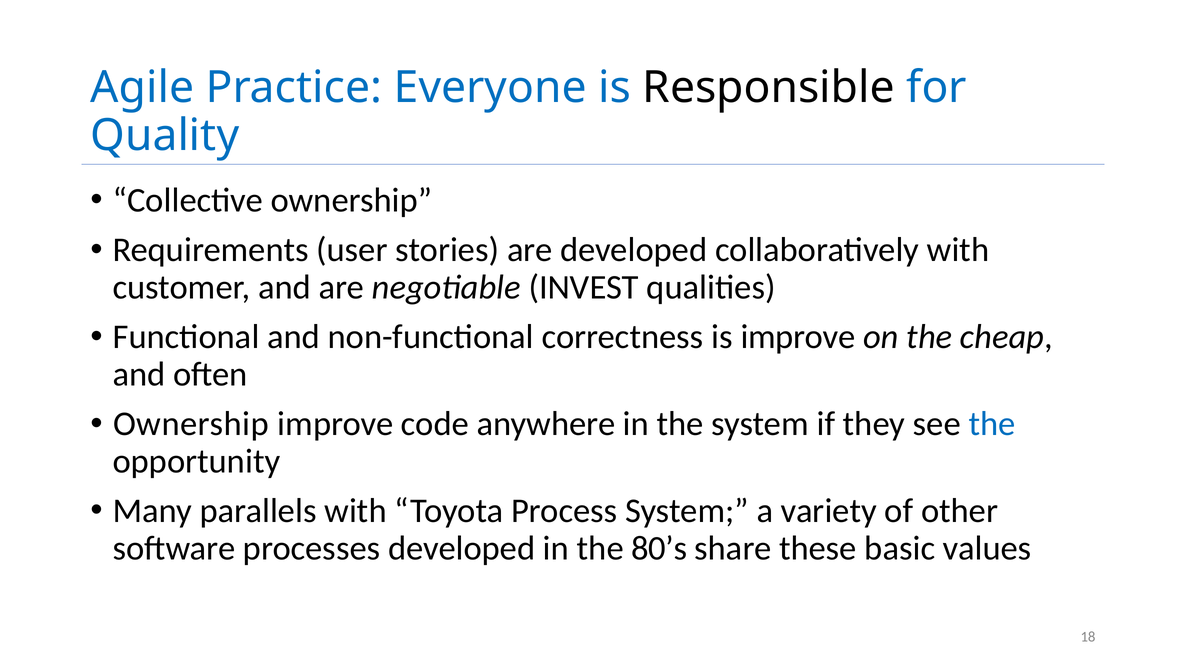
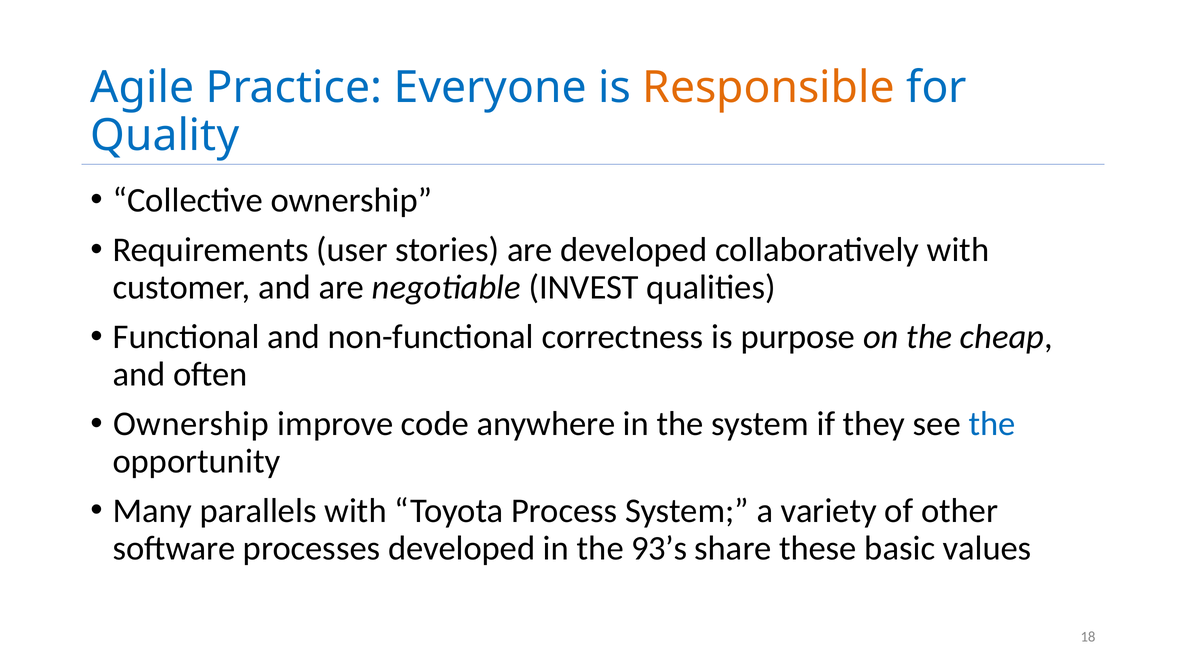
Responsible colour: black -> orange
is improve: improve -> purpose
80’s: 80’s -> 93’s
